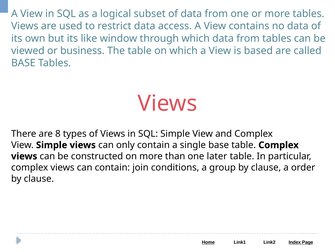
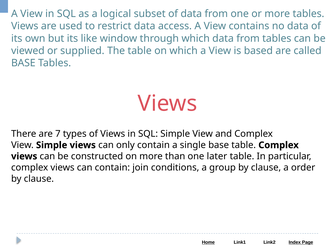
business: business -> supplied
8: 8 -> 7
